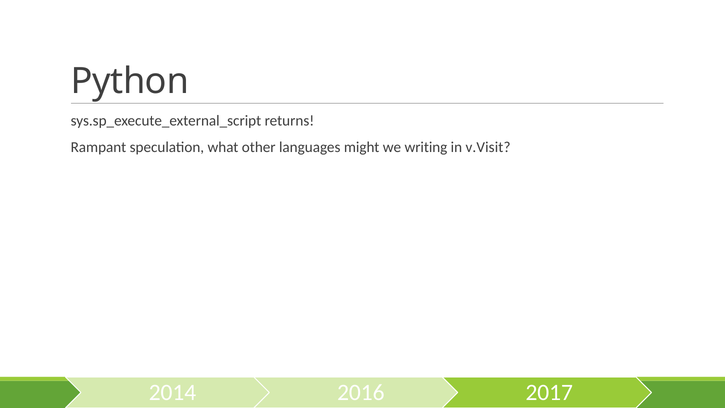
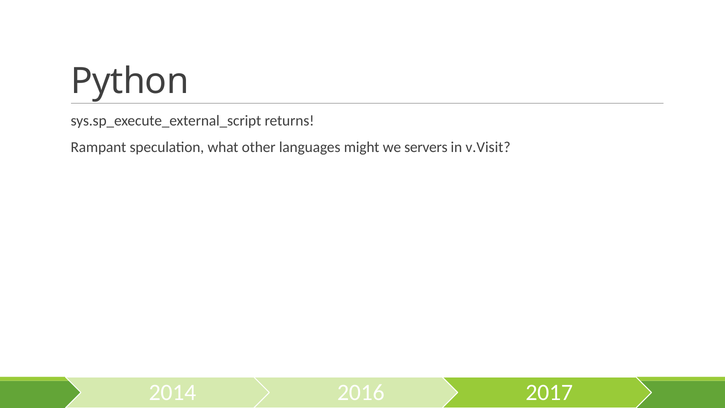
writing: writing -> servers
